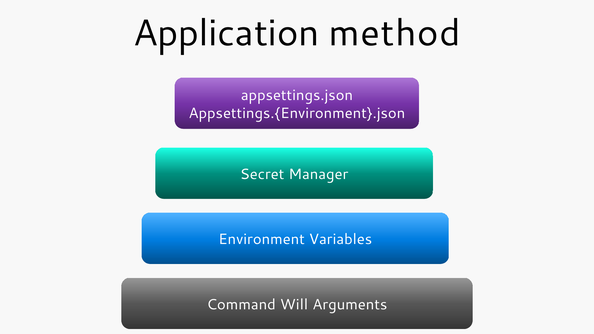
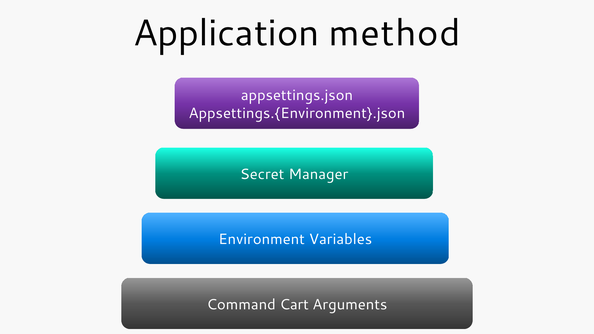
Will: Will -> Cart
